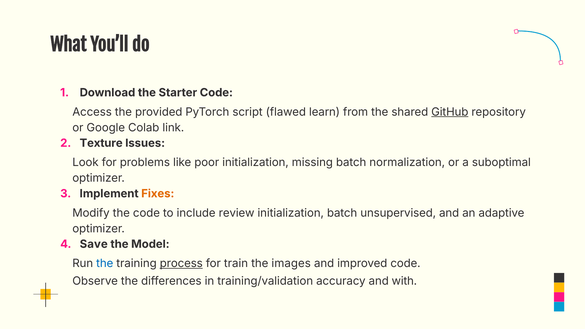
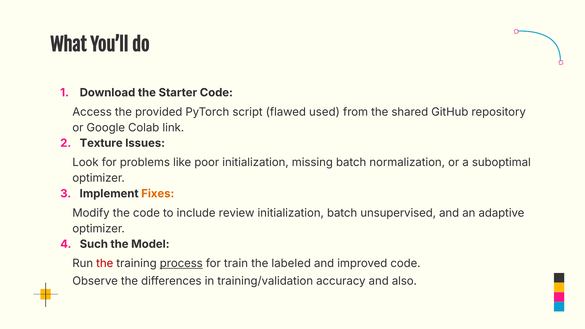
learn: learn -> used
GitHub underline: present -> none
Save: Save -> Such
the at (105, 263) colour: blue -> red
images: images -> labeled
with: with -> also
